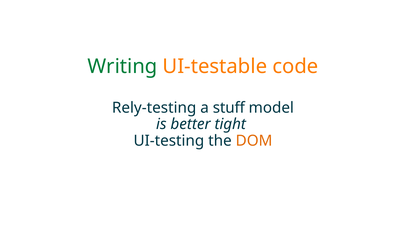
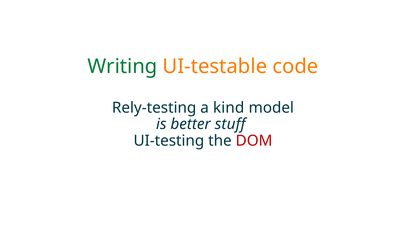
stuff: stuff -> kind
tight: tight -> stuff
DOM colour: orange -> red
